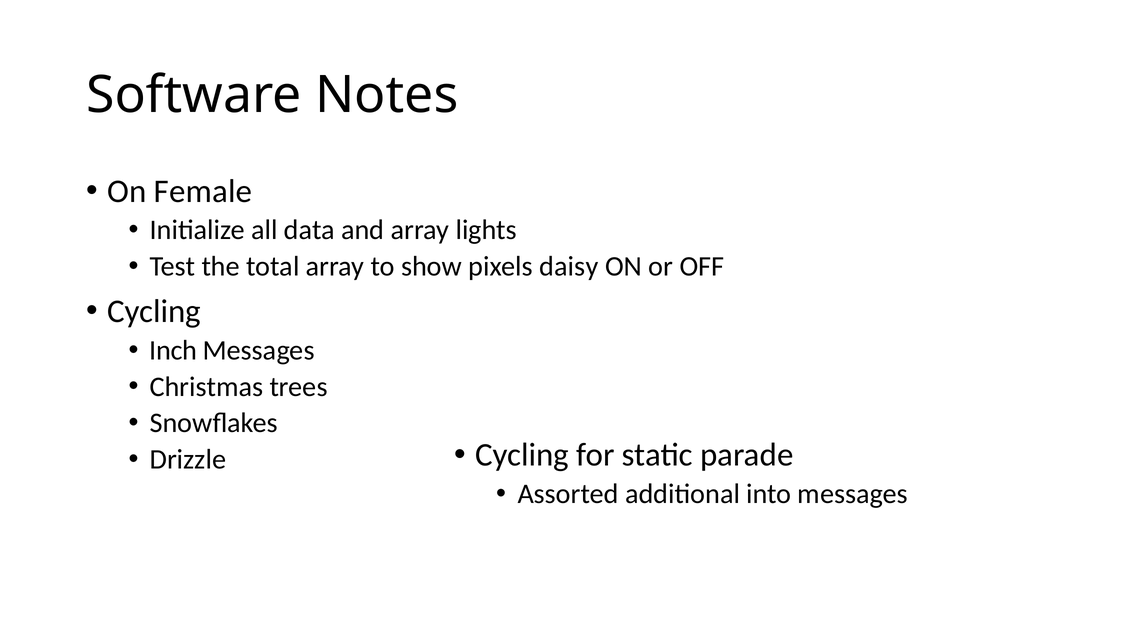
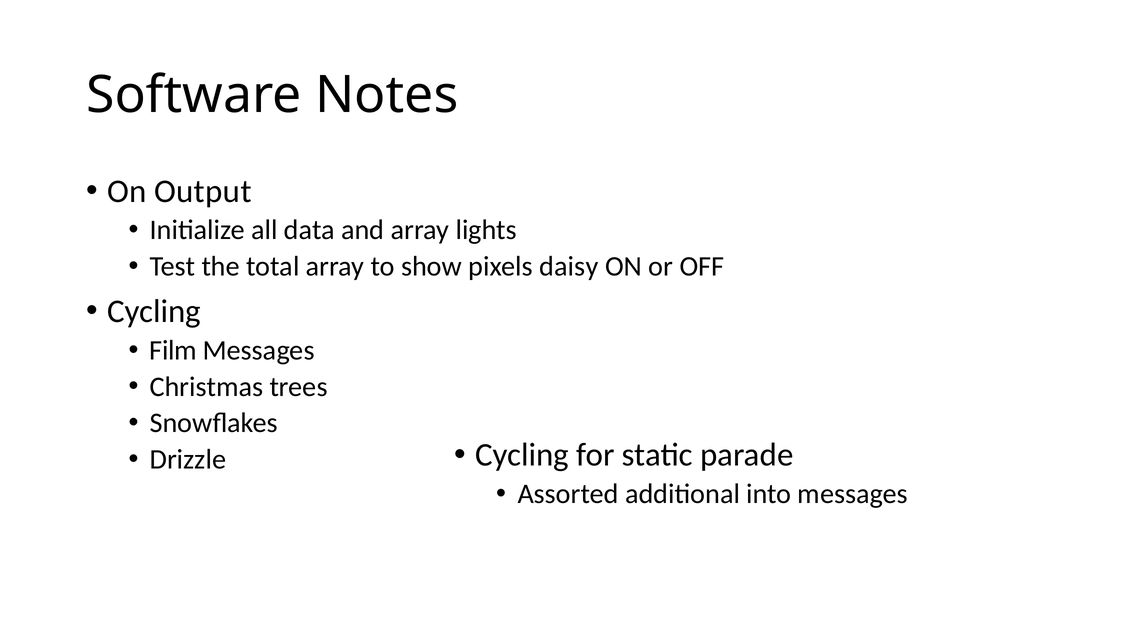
Female: Female -> Output
Inch: Inch -> Film
